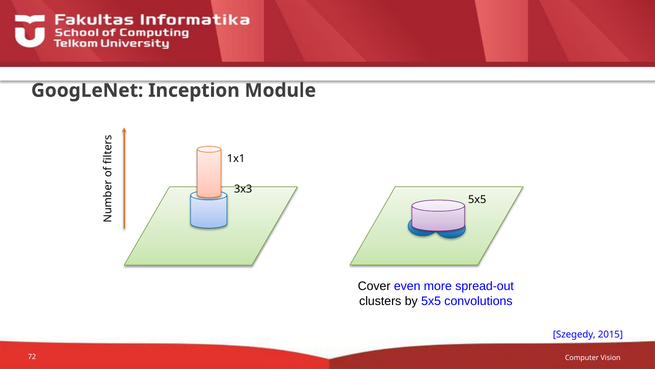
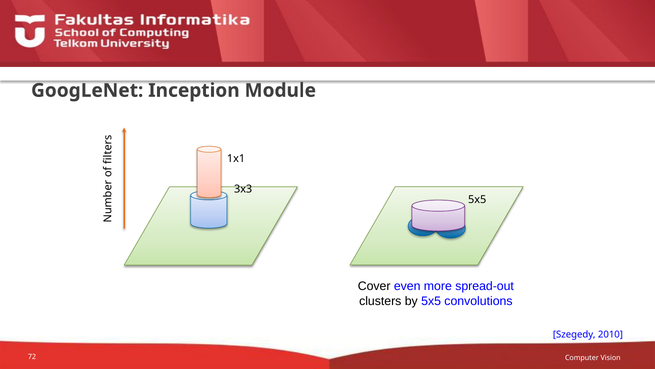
2015: 2015 -> 2010
